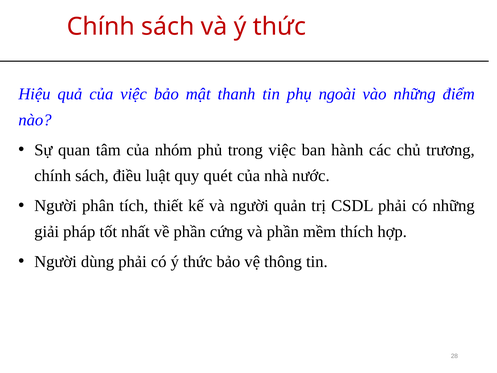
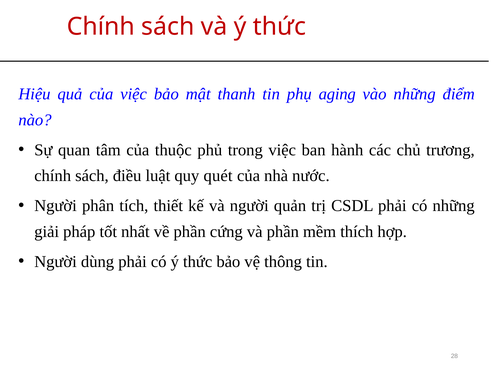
ngoài: ngoài -> aging
nhóm: nhóm -> thuộc
